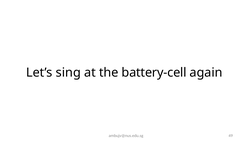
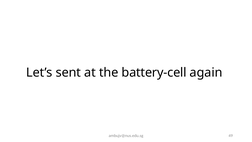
sing: sing -> sent
